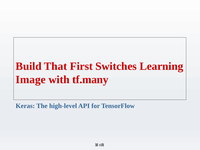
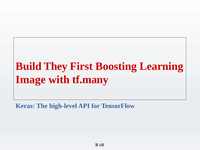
That: That -> They
Switches: Switches -> Boosting
